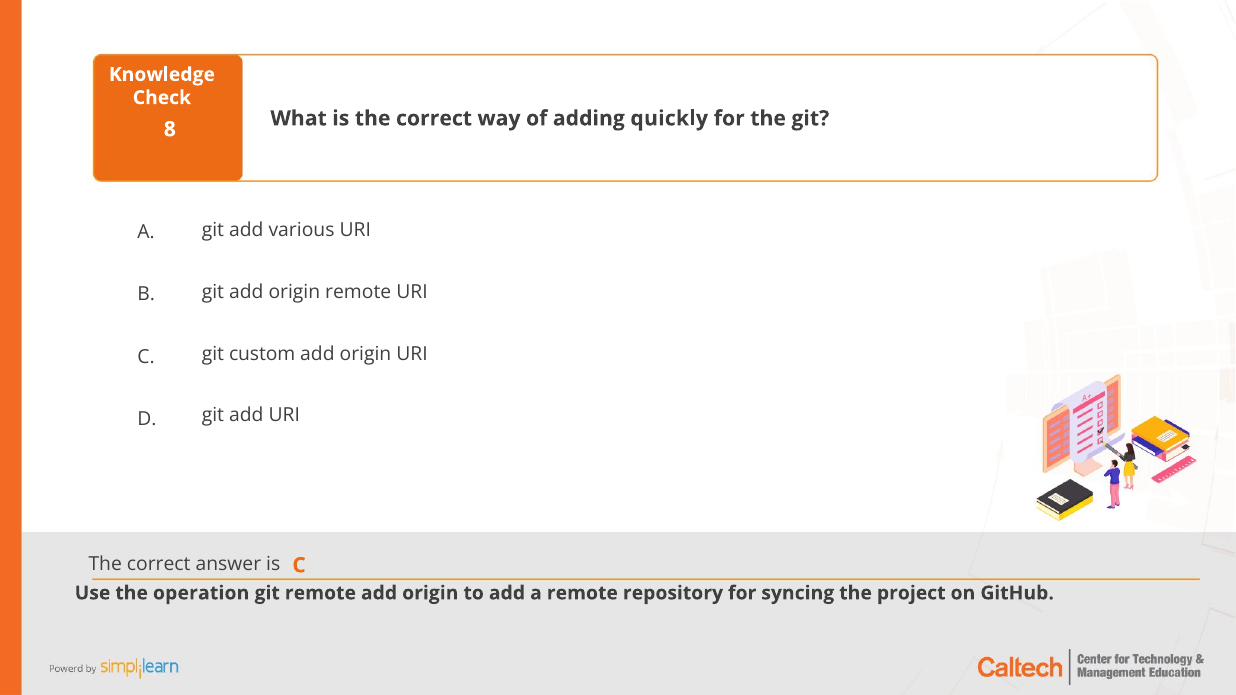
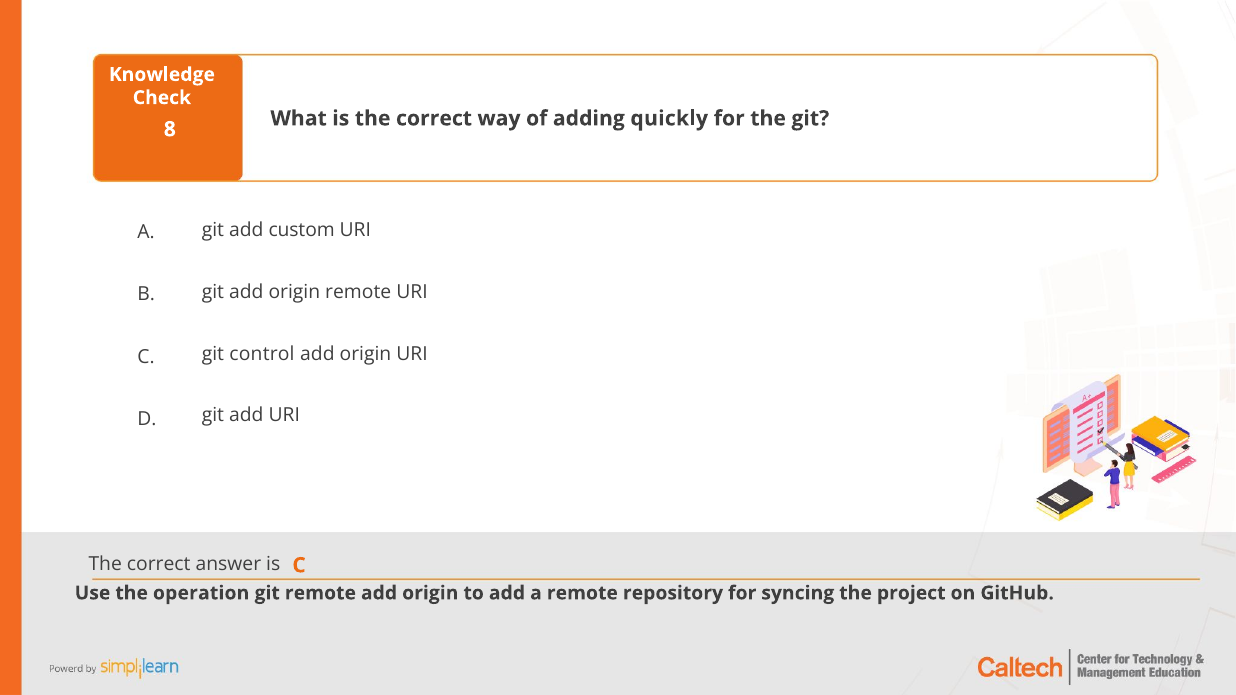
various: various -> custom
custom: custom -> control
